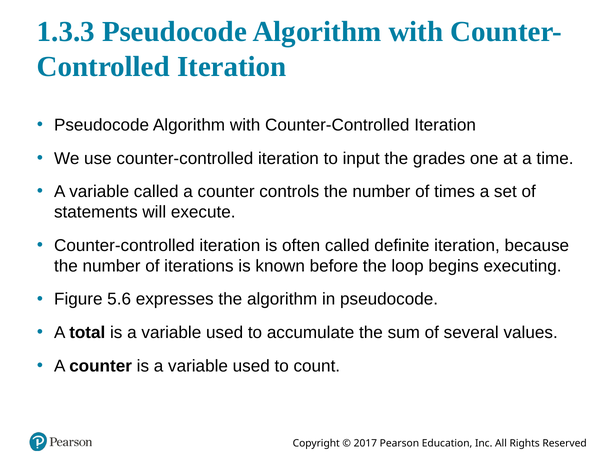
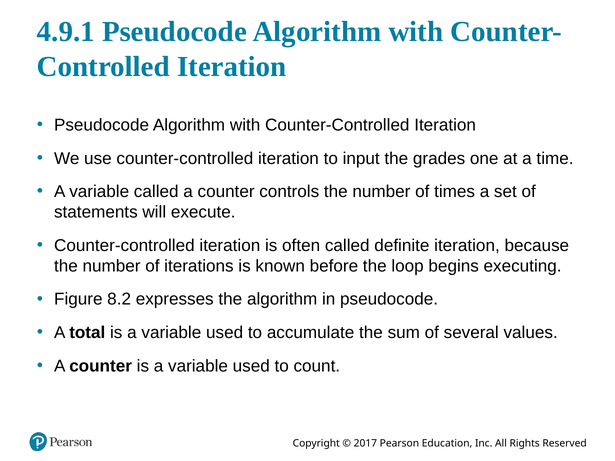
1.3.3: 1.3.3 -> 4.9.1
5.6: 5.6 -> 8.2
